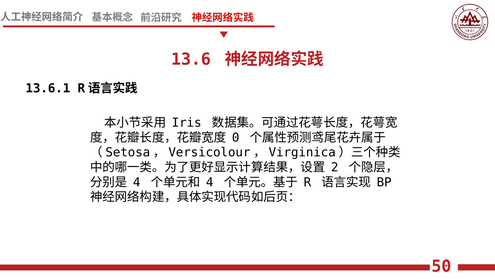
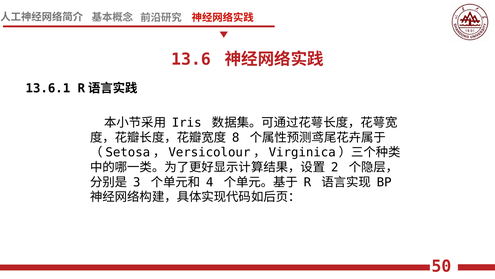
0: 0 -> 8
4 at (137, 182): 4 -> 3
